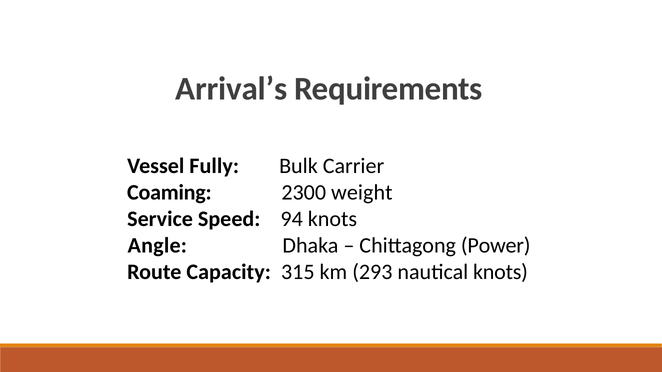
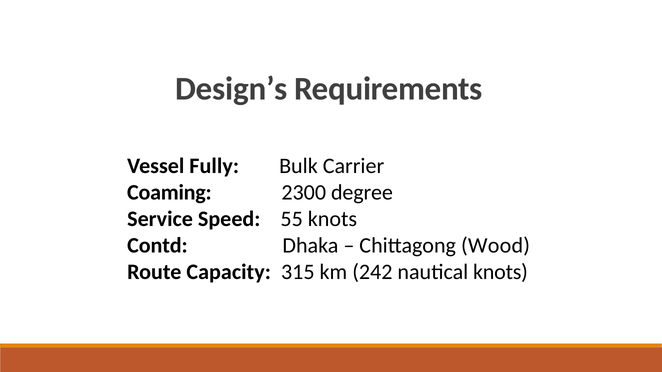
Arrival’s: Arrival’s -> Design’s
weight: weight -> degree
94: 94 -> 55
Angle: Angle -> Contd
Power: Power -> Wood
293: 293 -> 242
